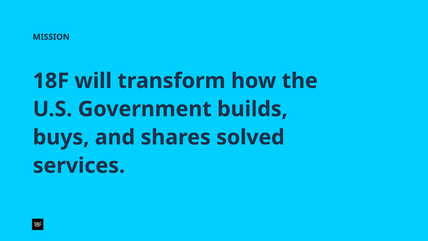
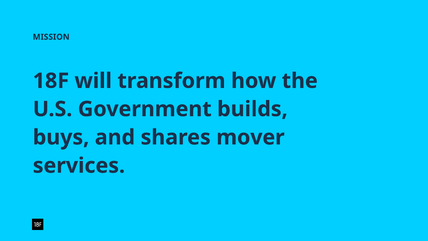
solved: solved -> mover
